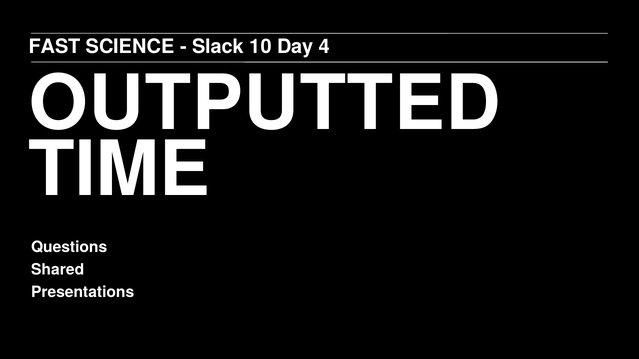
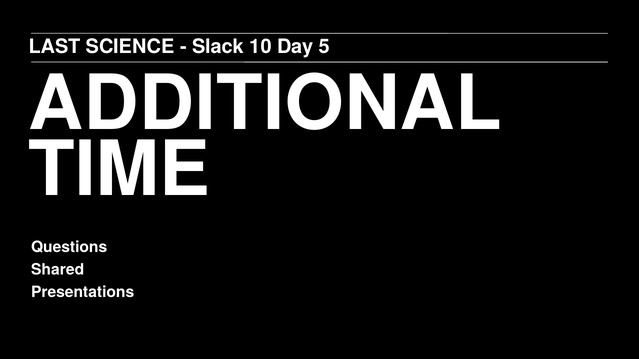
FAST: FAST -> LAST
4: 4 -> 5
OUTPUTTED: OUTPUTTED -> ADDITIONAL
